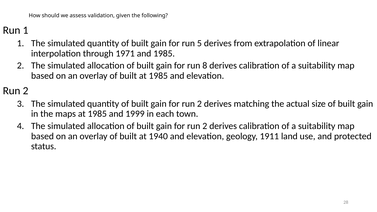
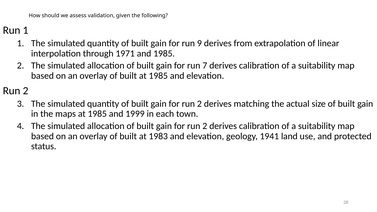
5: 5 -> 9
8: 8 -> 7
1940: 1940 -> 1983
1911: 1911 -> 1941
